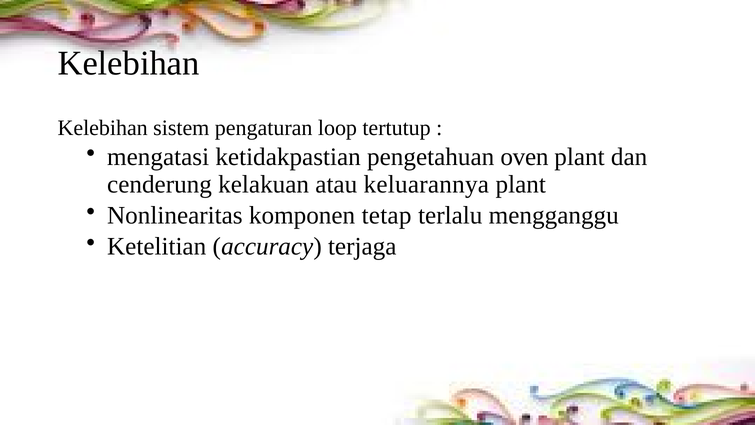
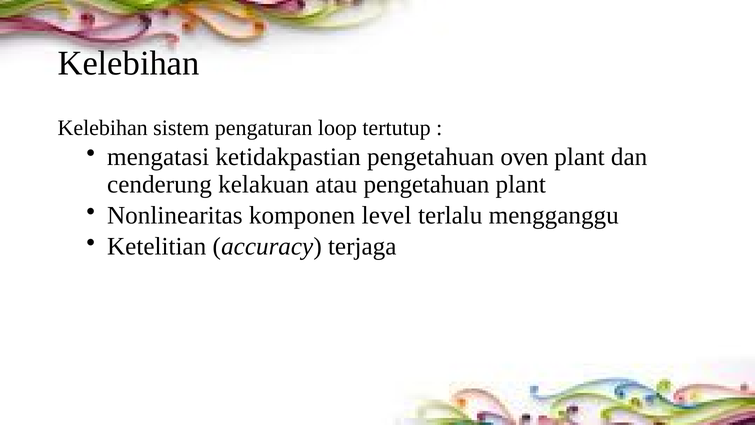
atau keluarannya: keluarannya -> pengetahuan
tetap: tetap -> level
